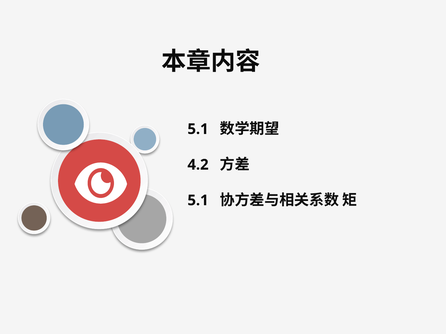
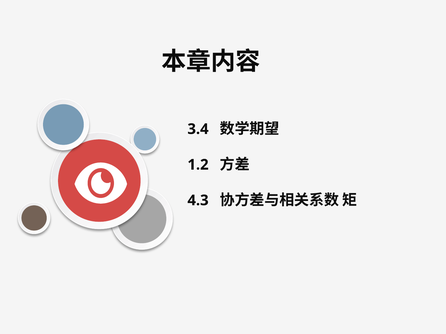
5.1 at (198, 129): 5.1 -> 3.4
4.2: 4.2 -> 1.2
5.1 at (198, 201): 5.1 -> 4.3
